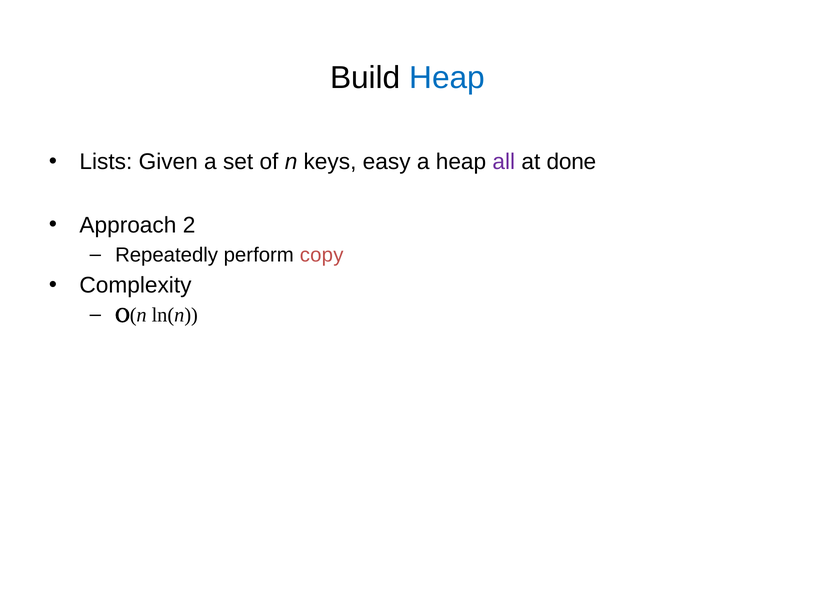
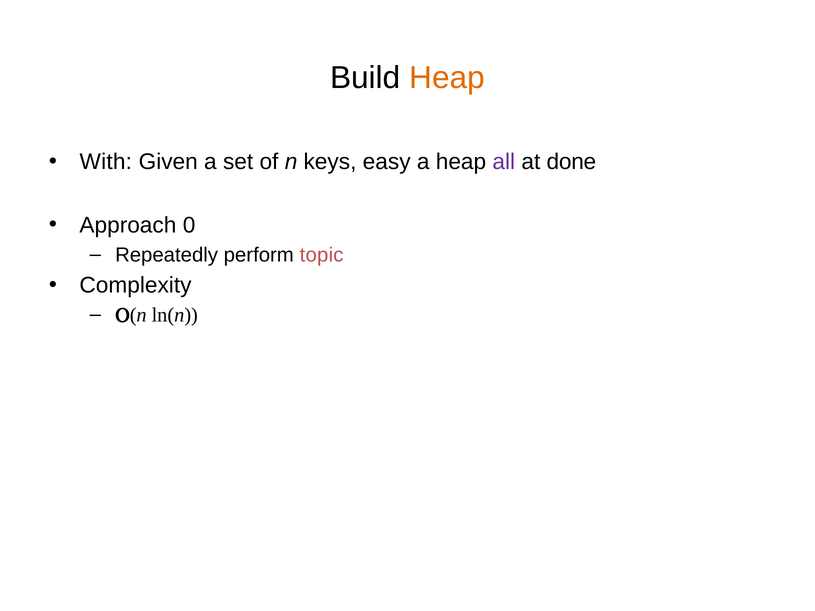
Heap at (447, 78) colour: blue -> orange
Lists: Lists -> With
2: 2 -> 0
copy: copy -> topic
